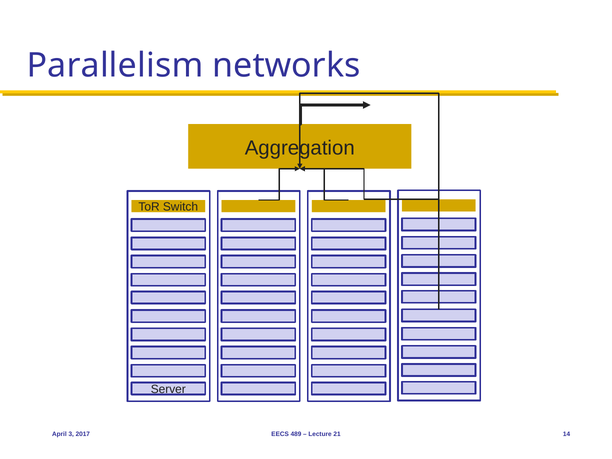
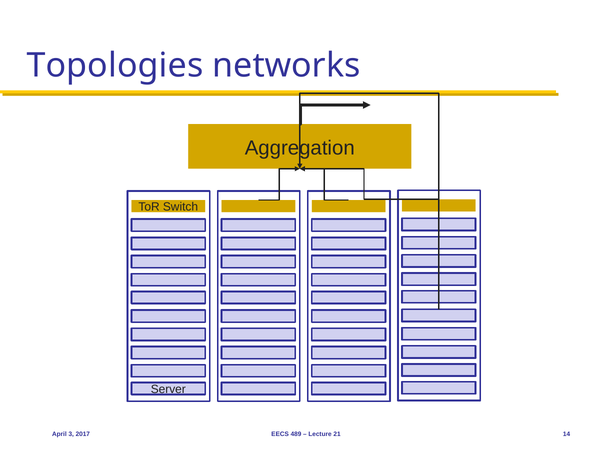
Parallelism: Parallelism -> Topologies
